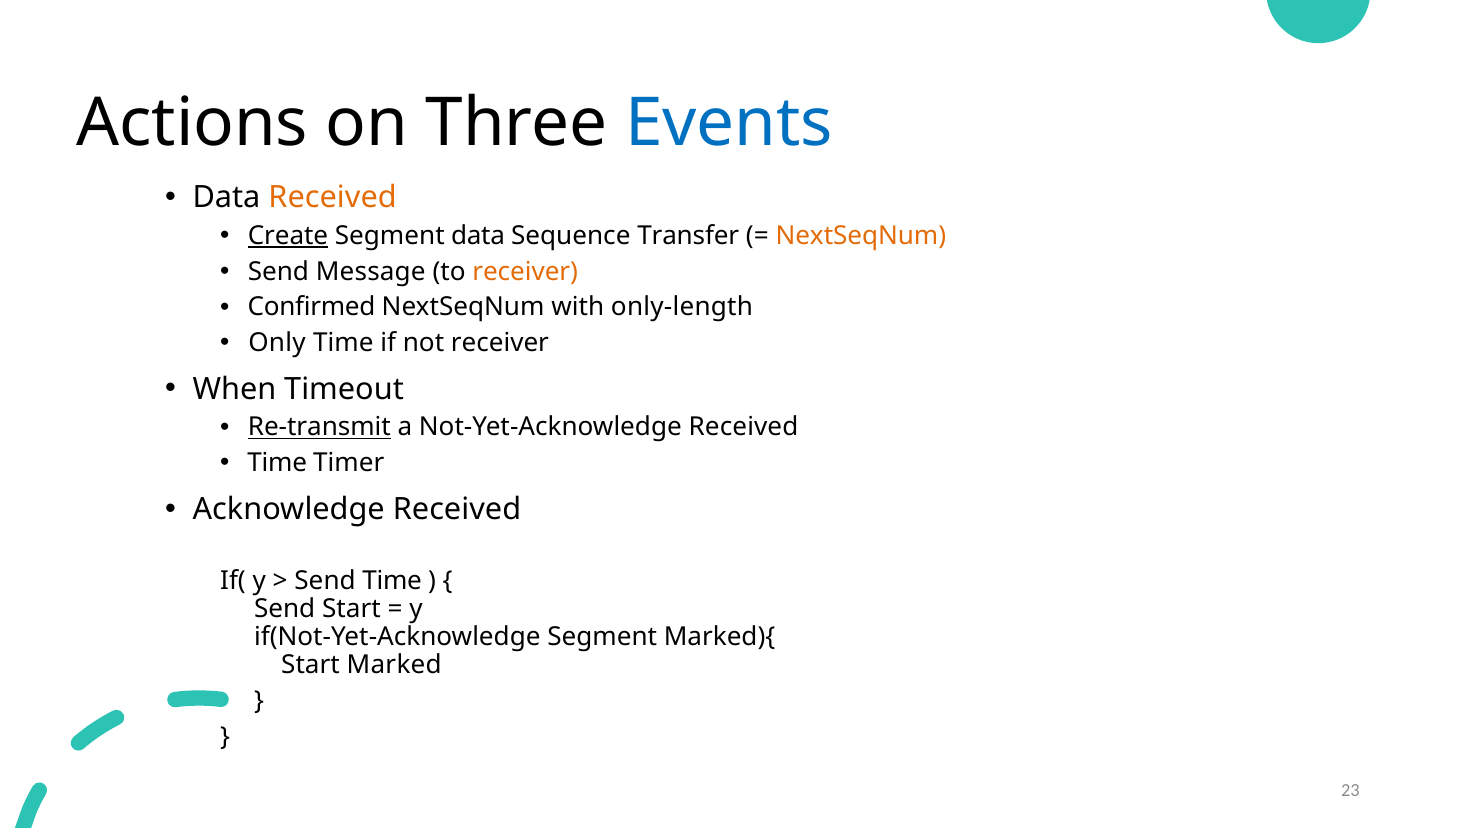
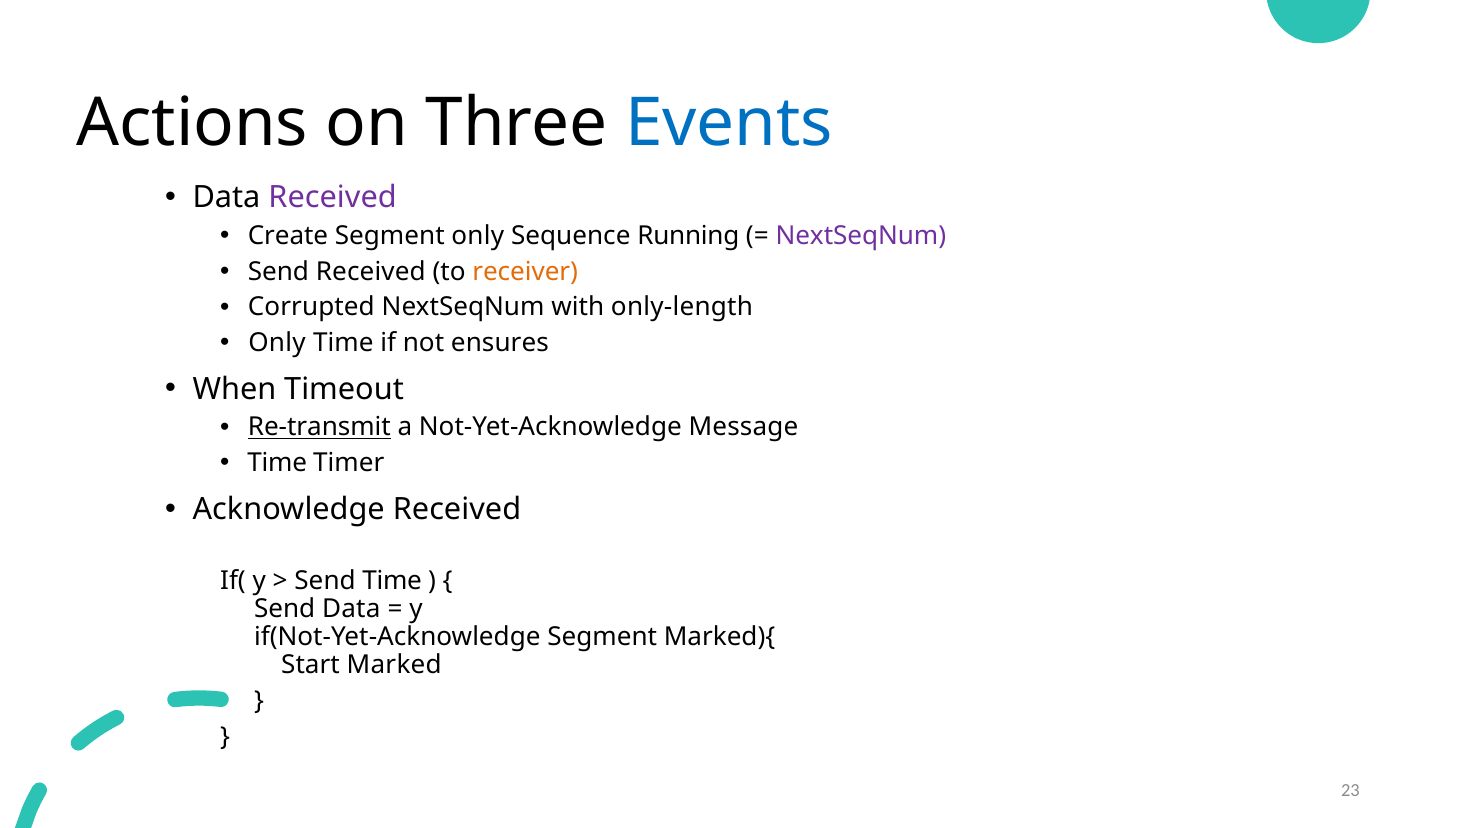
Received at (333, 197) colour: orange -> purple
Create underline: present -> none
Segment data: data -> only
Transfer: Transfer -> Running
NextSeqNum at (861, 236) colour: orange -> purple
Send Message: Message -> Received
Confirmed: Confirmed -> Corrupted
not receiver: receiver -> ensures
Not-Yet-Acknowledge Received: Received -> Message
Send Start: Start -> Data
